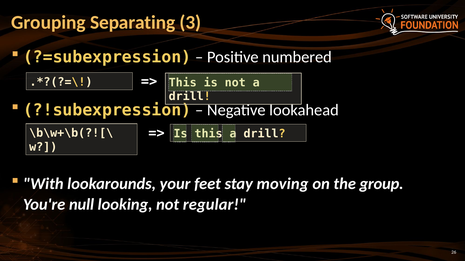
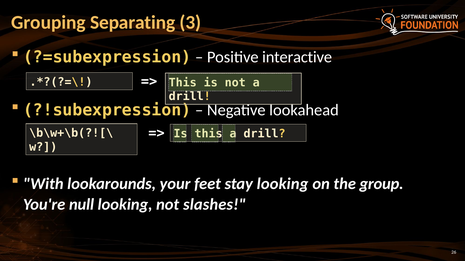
numbered: numbered -> interactive
stay moving: moving -> looking
regular: regular -> slashes
